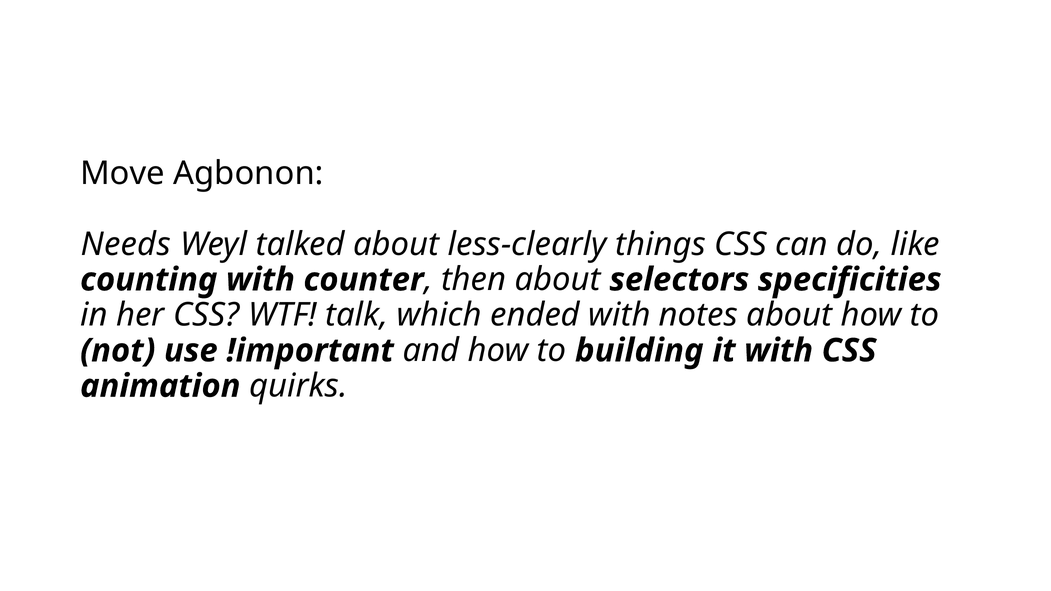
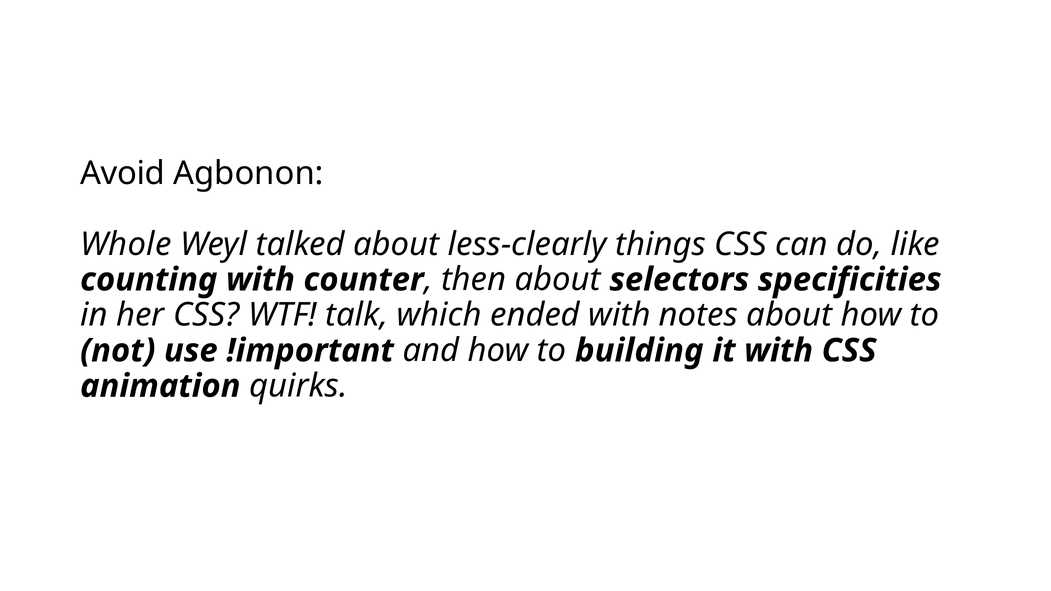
Move: Move -> Avoid
Needs: Needs -> Whole
